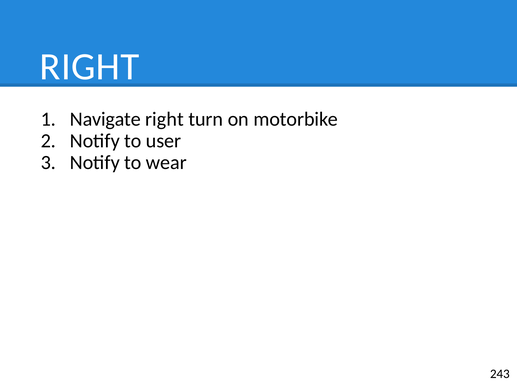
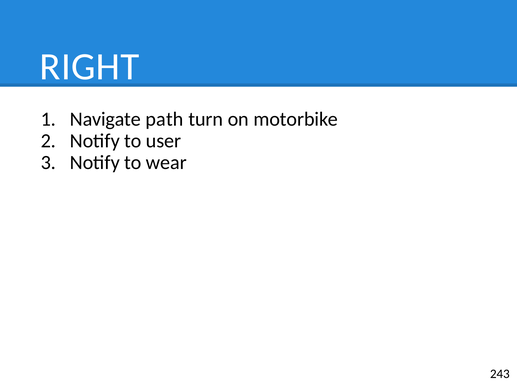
Navigate right: right -> path
